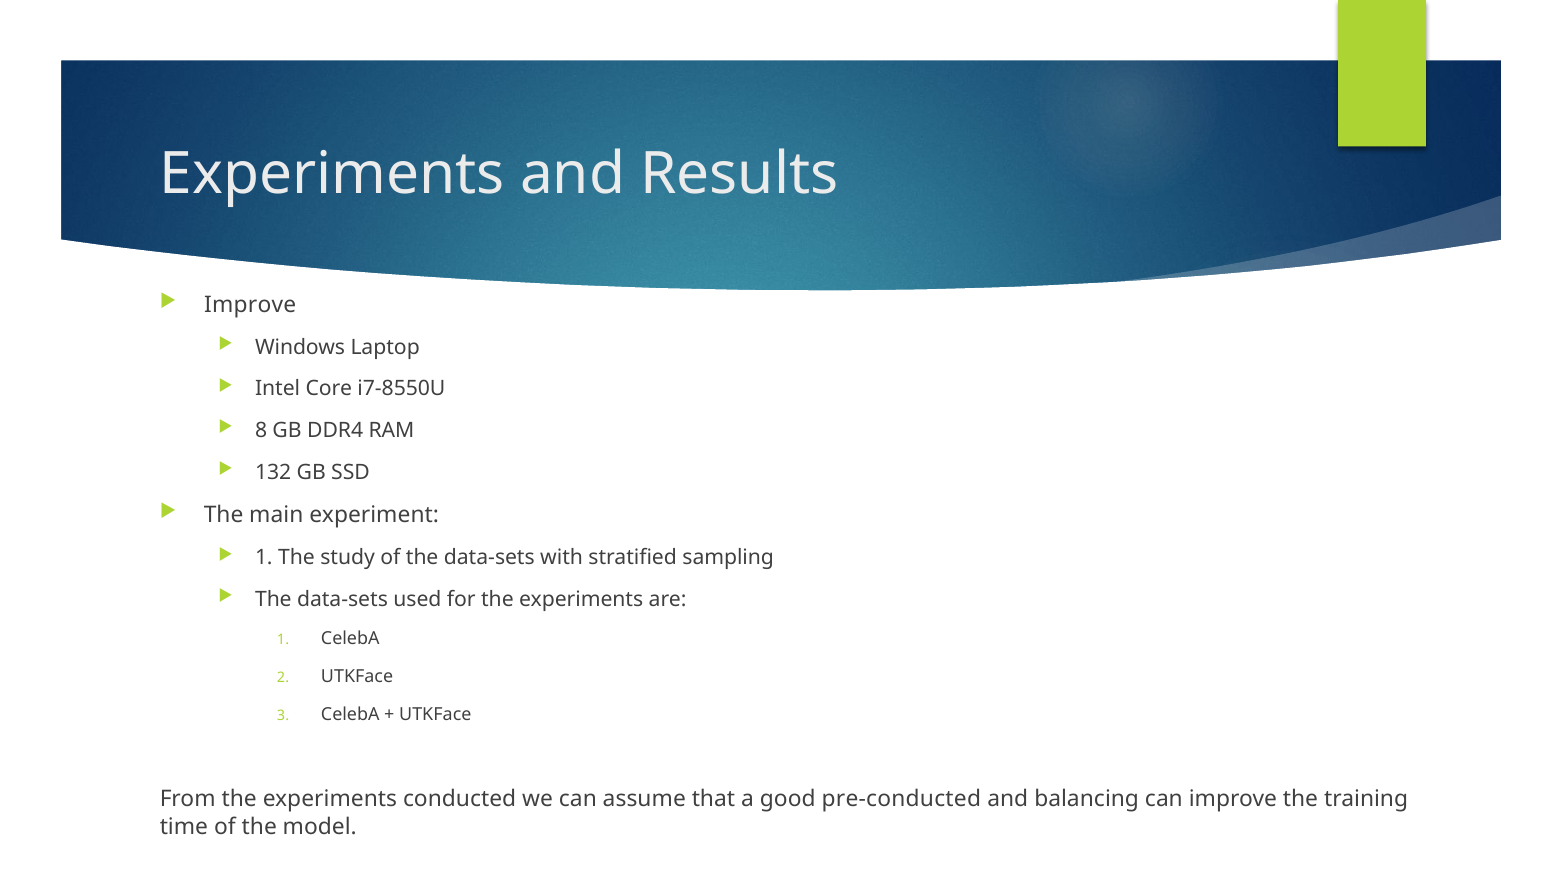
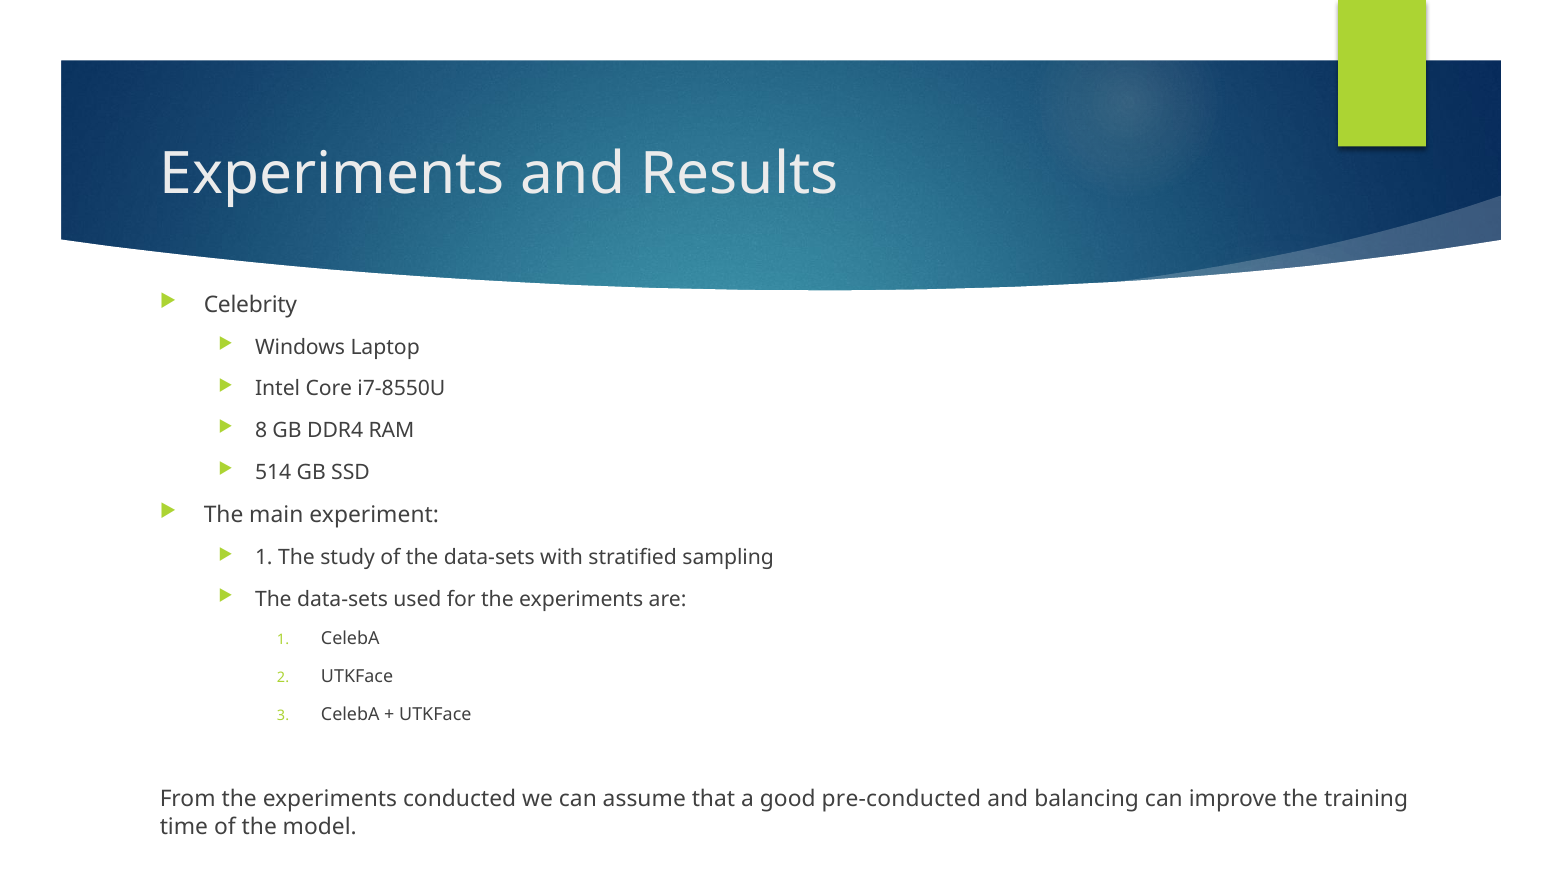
Improve at (250, 305): Improve -> Celebrity
132: 132 -> 514
